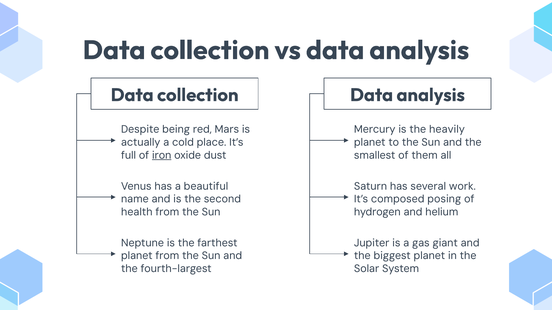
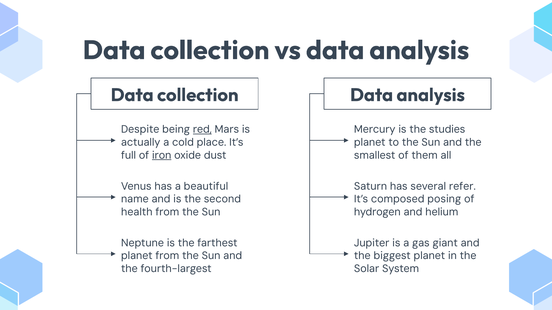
red underline: none -> present
heavily: heavily -> studies
work: work -> refer
